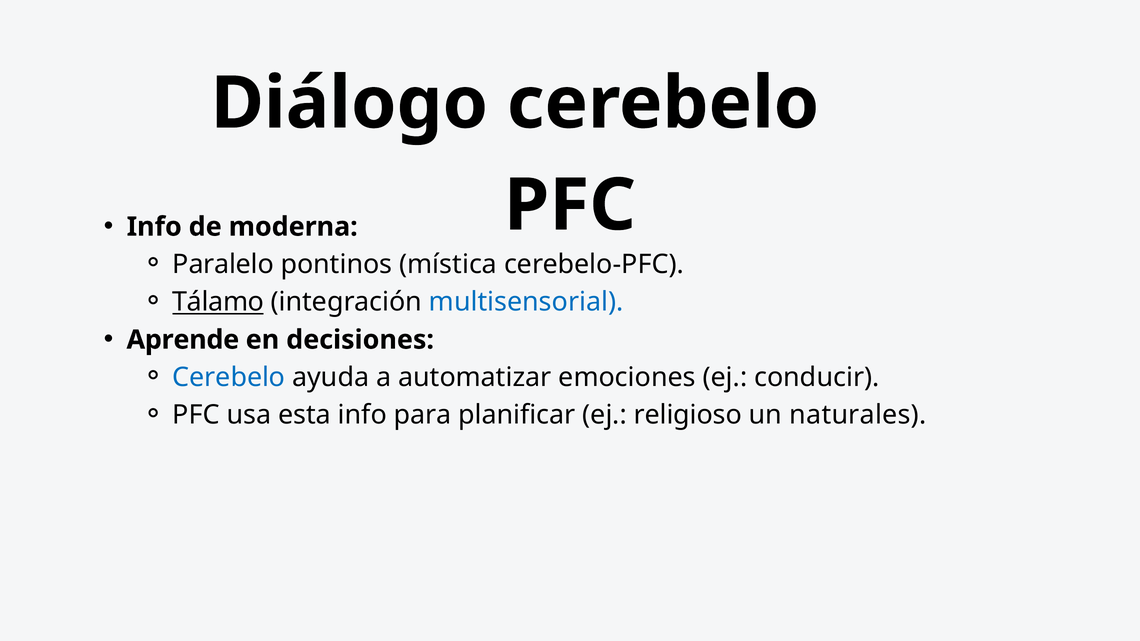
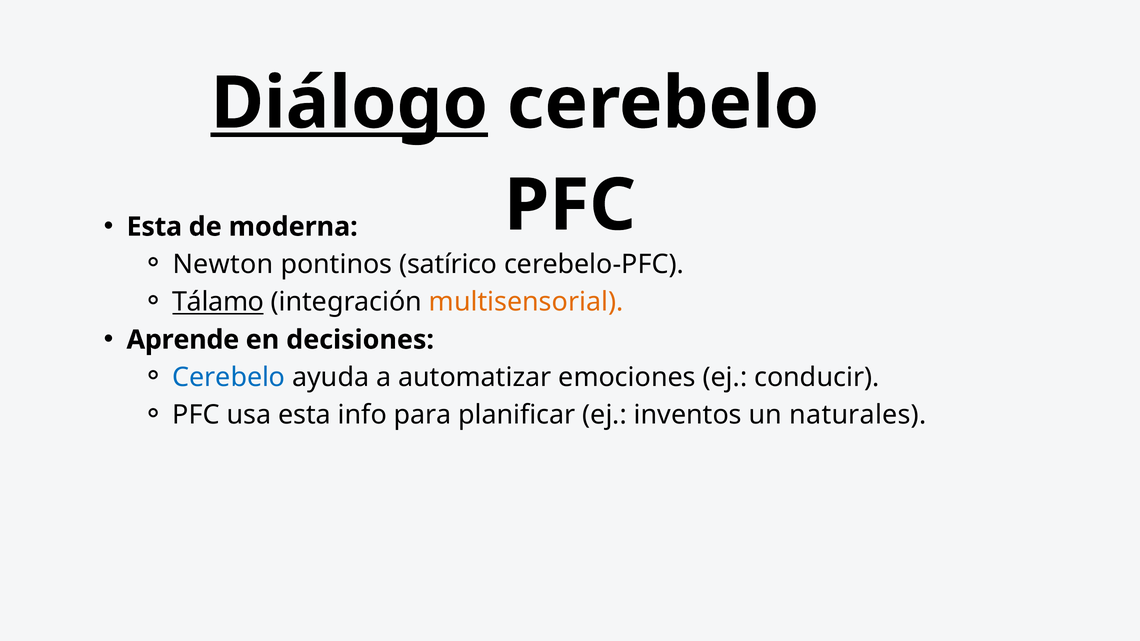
Diálogo underline: none -> present
Info at (154, 227): Info -> Esta
Paralelo: Paralelo -> Newton
mística: mística -> satírico
multisensorial colour: blue -> orange
religioso: religioso -> inventos
